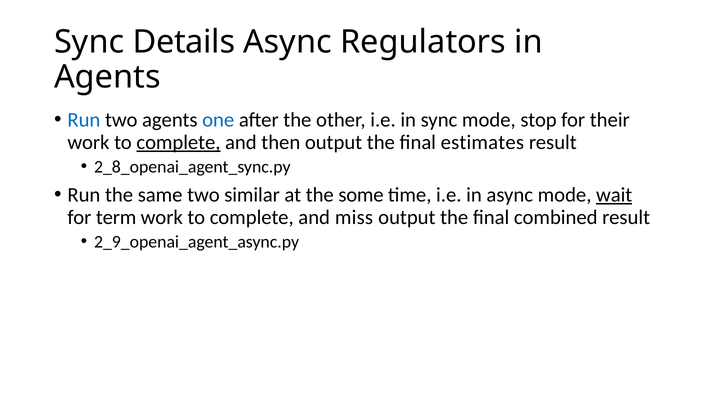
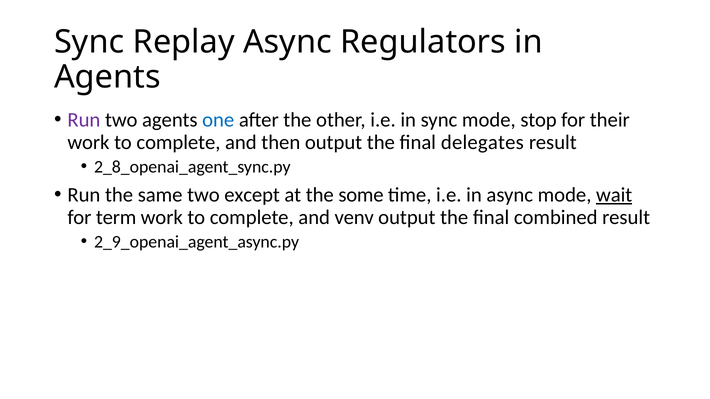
Details: Details -> Replay
Run at (84, 120) colour: blue -> purple
complete at (178, 142) underline: present -> none
estimates: estimates -> delegates
similar: similar -> except
miss: miss -> venv
